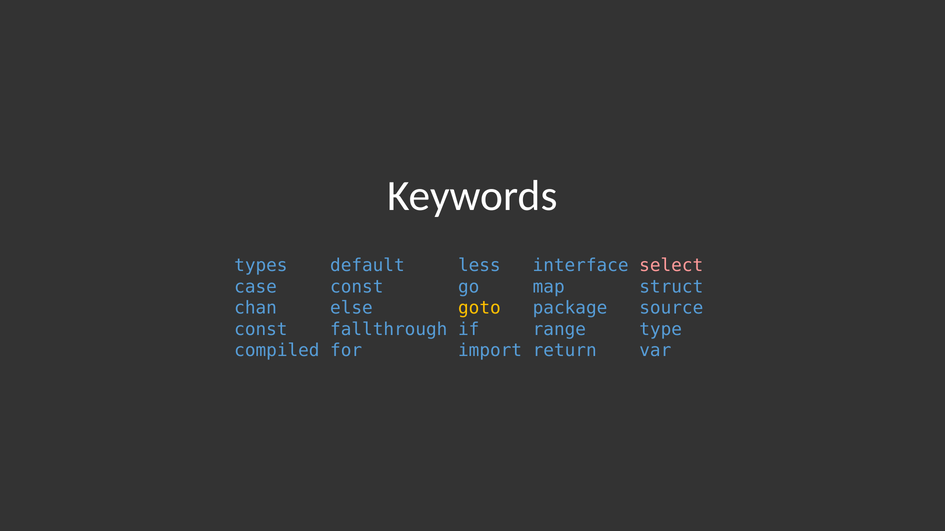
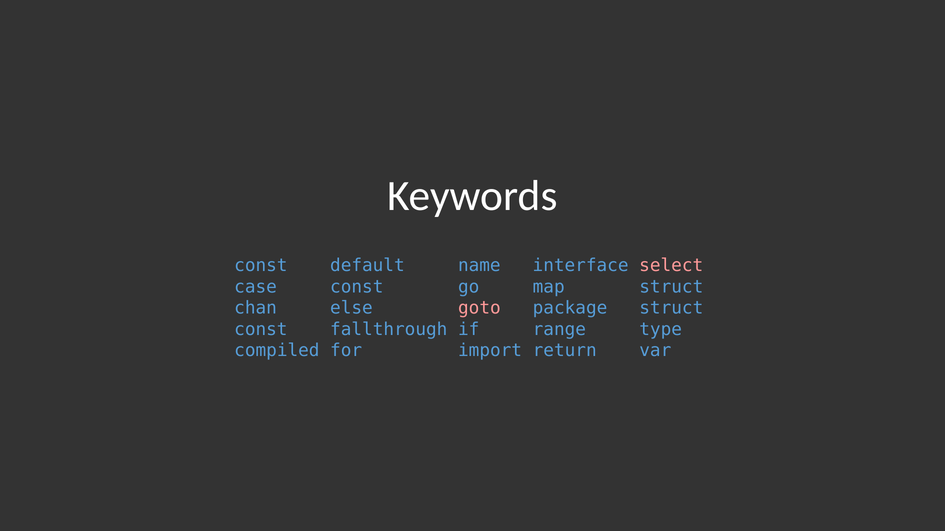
types at (261, 266): types -> const
less: less -> name
goto colour: yellow -> pink
package source: source -> struct
